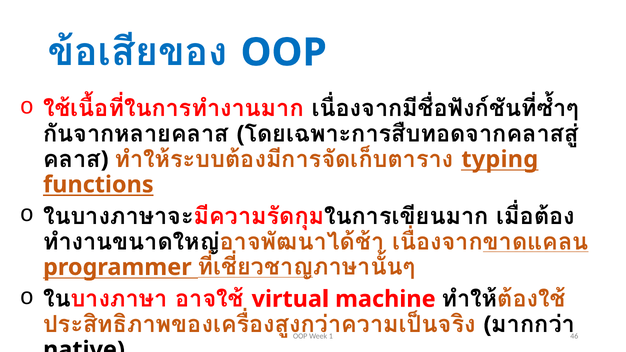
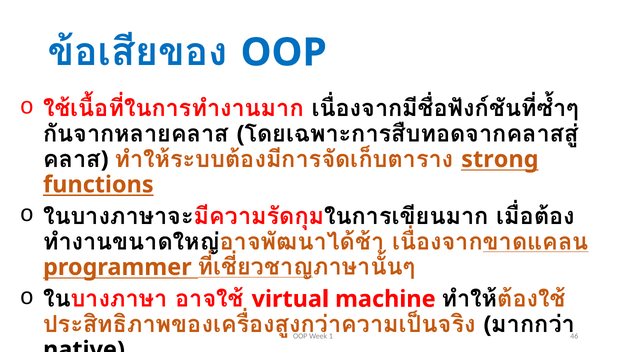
typing: typing -> strong
